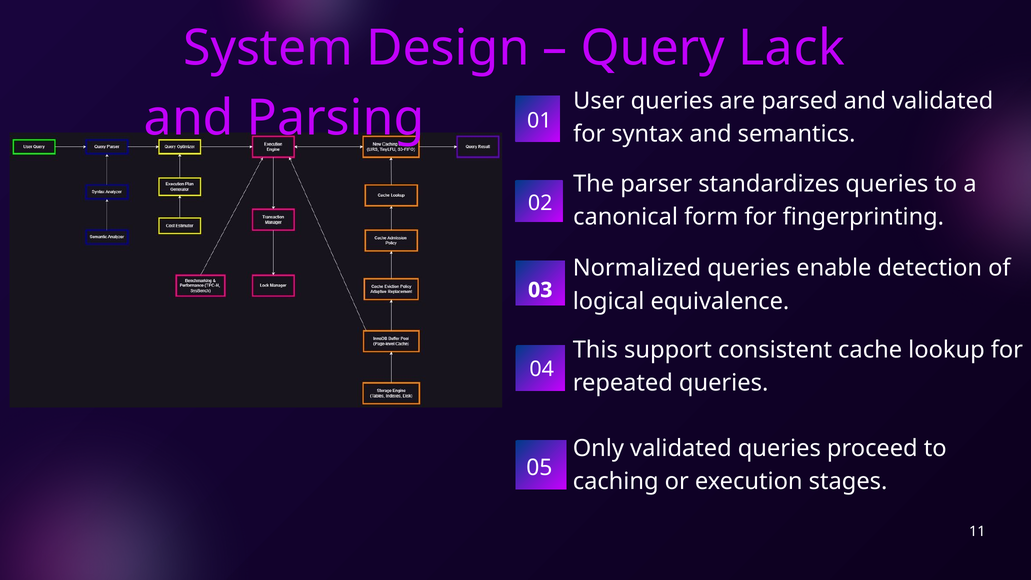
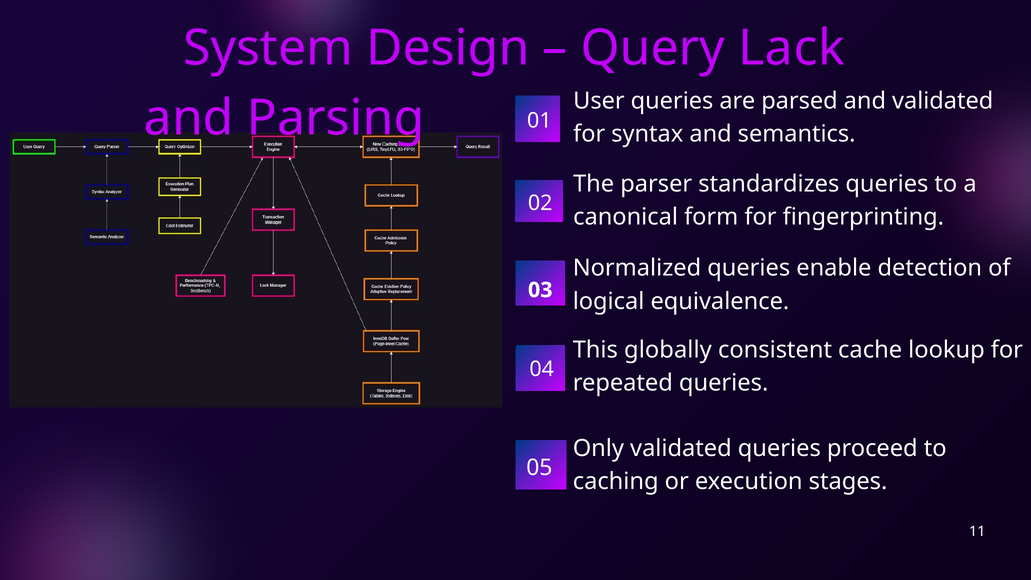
support: support -> globally
